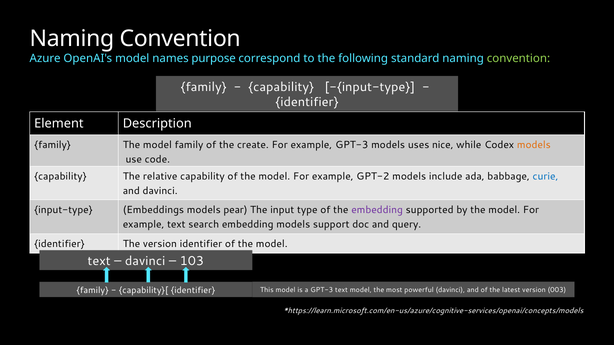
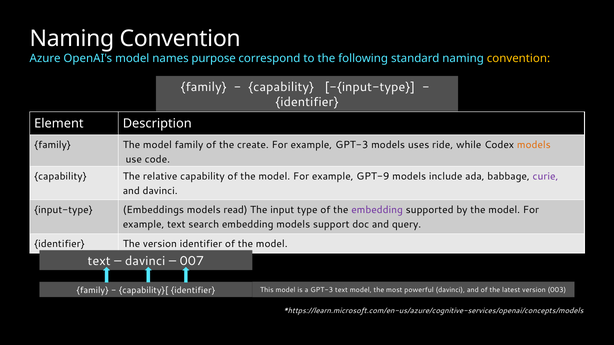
convention at (518, 58) colour: light green -> yellow
nice: nice -> ride
GPT-2: GPT-2 -> GPT-9
curie colour: blue -> purple
pear: pear -> read
103: 103 -> 007
